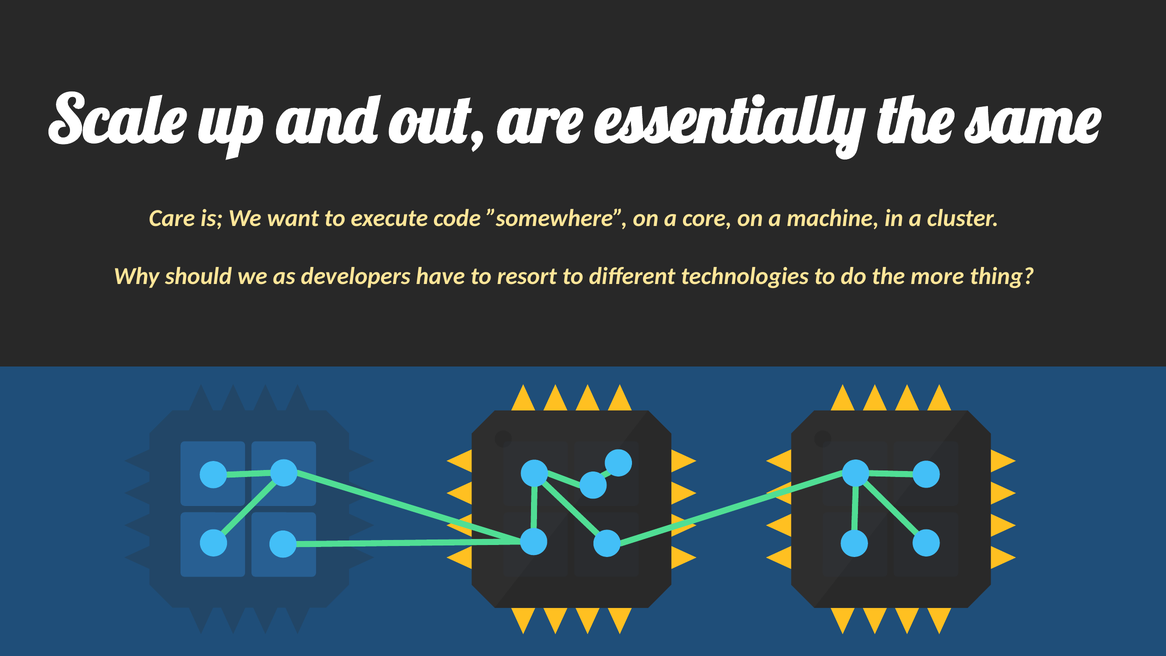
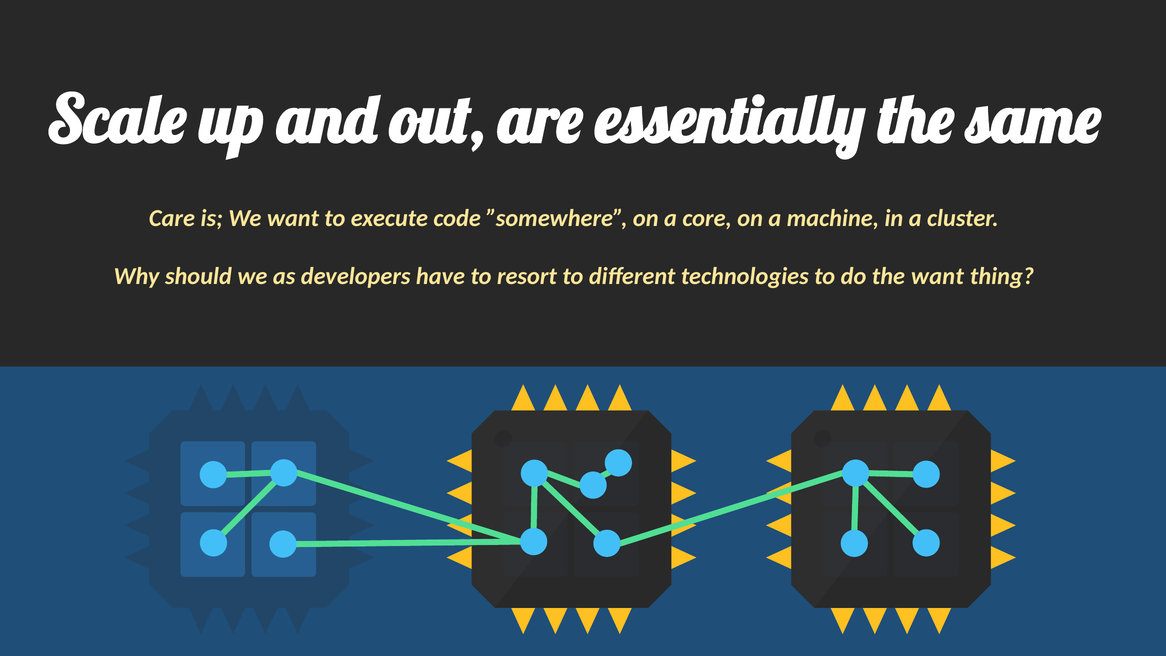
the more: more -> want
